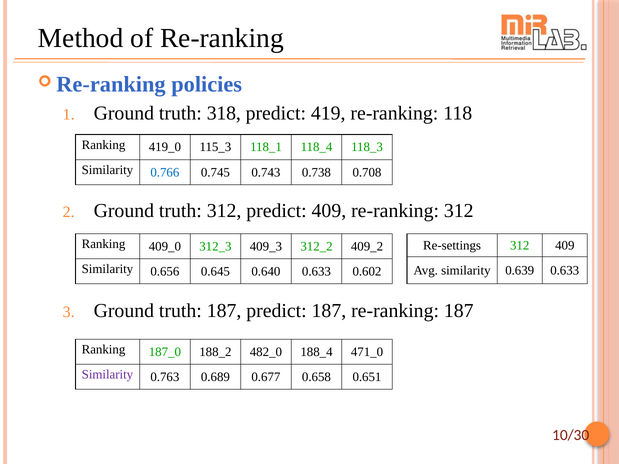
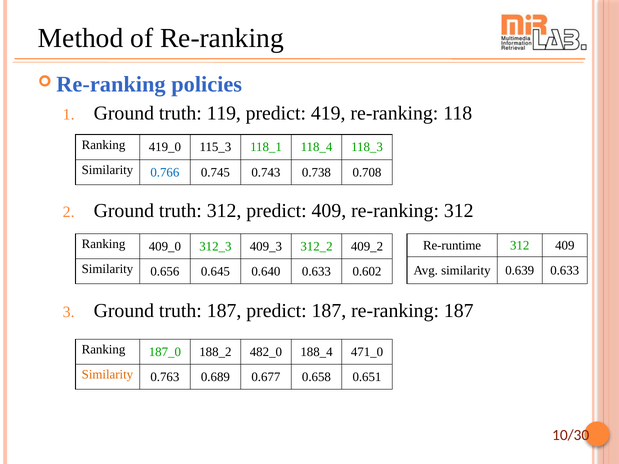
318: 318 -> 119
Re-settings: Re-settings -> Re-runtime
Similarity at (107, 375) colour: purple -> orange
